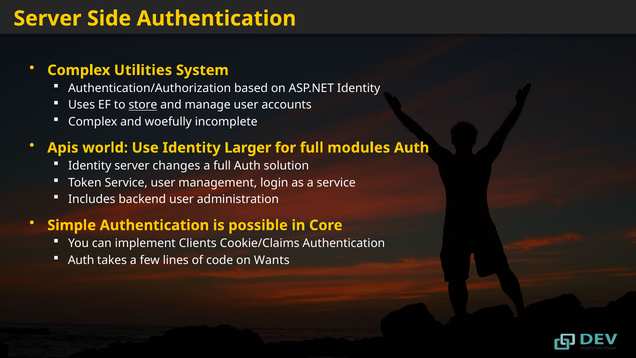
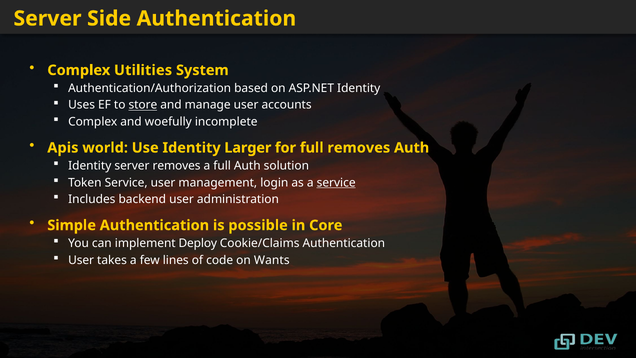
full modules: modules -> removes
server changes: changes -> removes
service at (336, 182) underline: none -> present
Clients: Clients -> Deploy
Auth at (81, 260): Auth -> User
